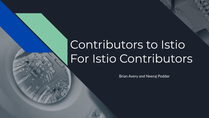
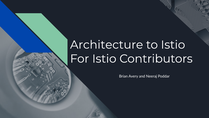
Contributors at (107, 45): Contributors -> Architecture
